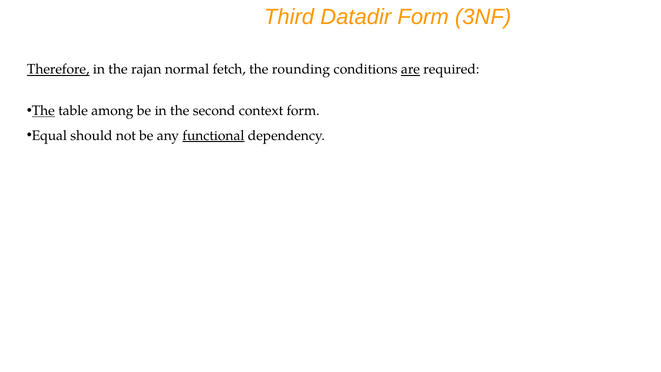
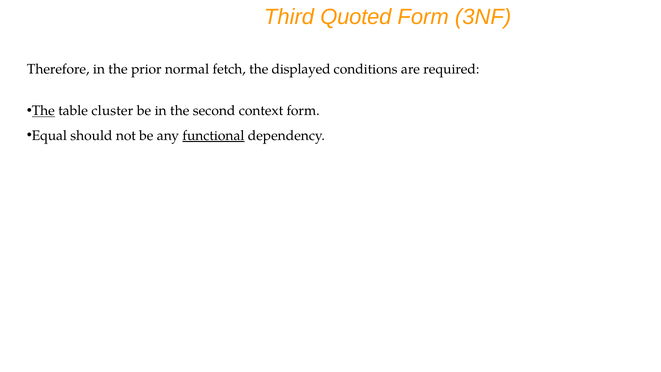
Datadir: Datadir -> Quoted
Therefore underline: present -> none
rajan: rajan -> prior
rounding: rounding -> displayed
are underline: present -> none
among: among -> cluster
